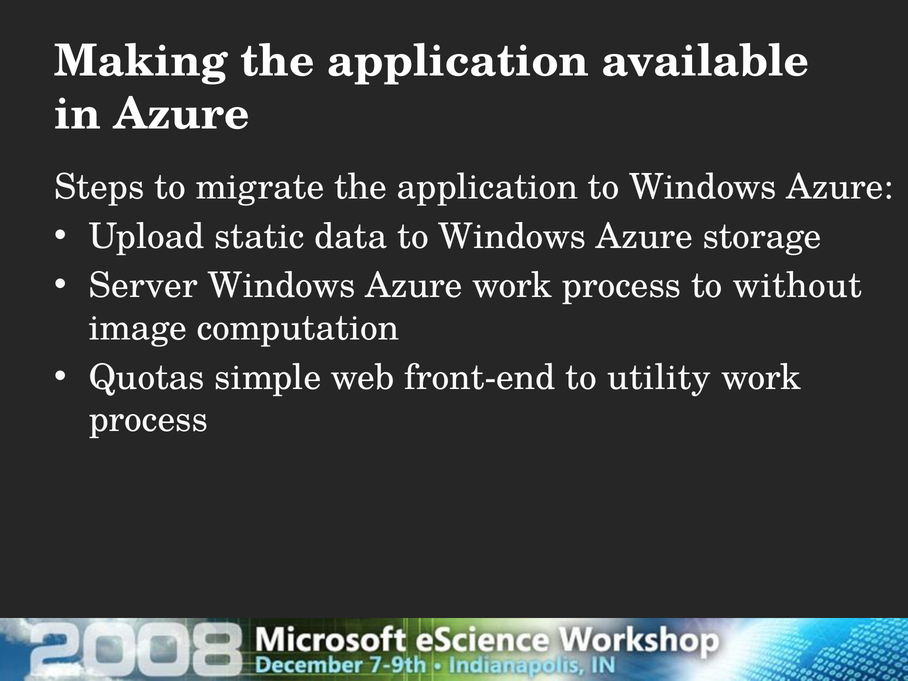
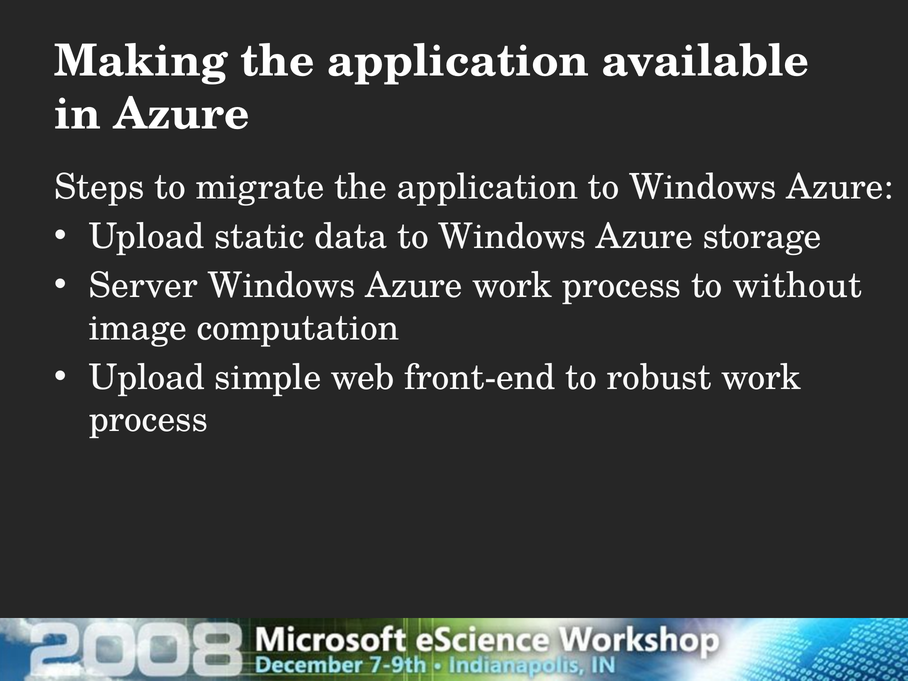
Quotas at (147, 377): Quotas -> Upload
utility: utility -> robust
